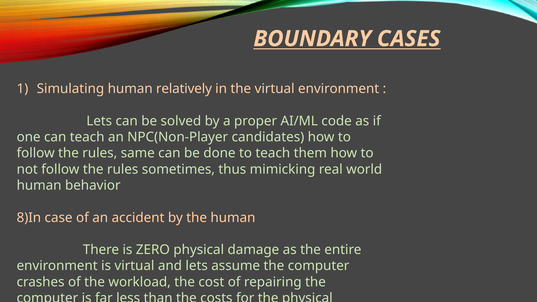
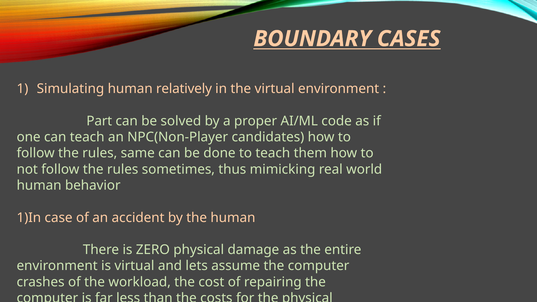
Lets at (99, 121): Lets -> Part
8)In: 8)In -> 1)In
